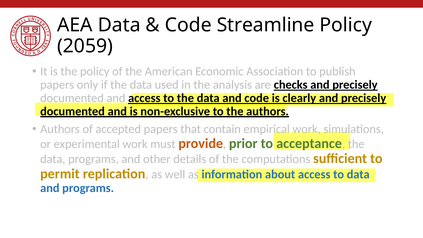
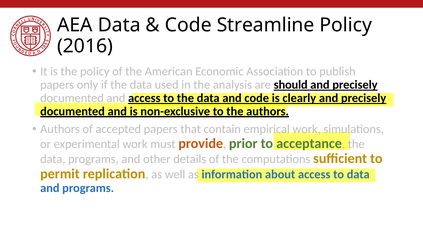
2059: 2059 -> 2016
checks: checks -> should
